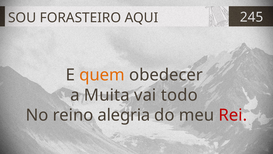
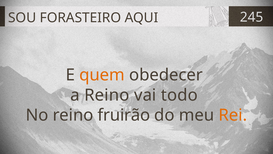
a Muita: Muita -> Reino
alegria: alegria -> fruirão
Rei colour: red -> orange
